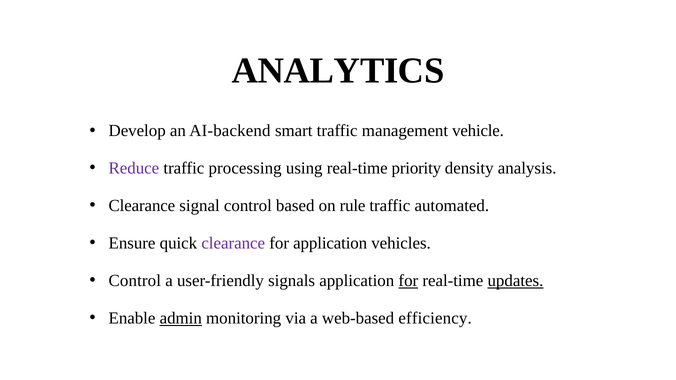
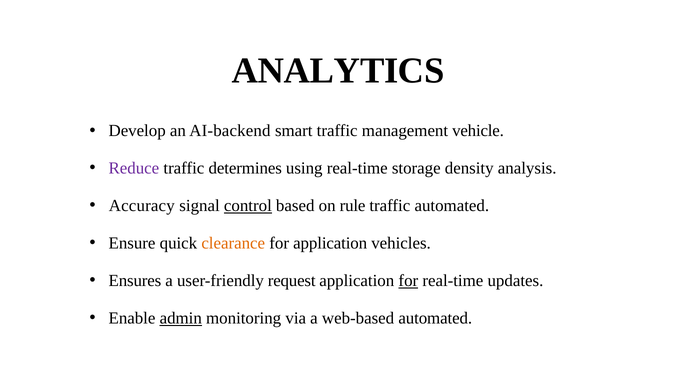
processing: processing -> determines
priority: priority -> storage
Clearance at (142, 206): Clearance -> Accuracy
control at (248, 206) underline: none -> present
clearance at (233, 243) colour: purple -> orange
Control at (135, 281): Control -> Ensures
signals: signals -> request
updates underline: present -> none
web-based efficiency: efficiency -> automated
